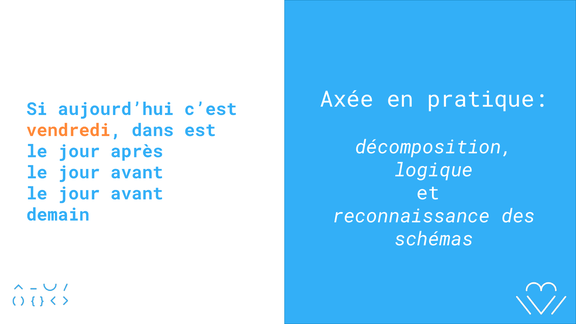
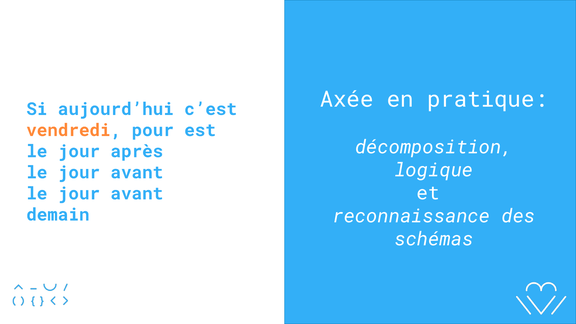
dans: dans -> pour
